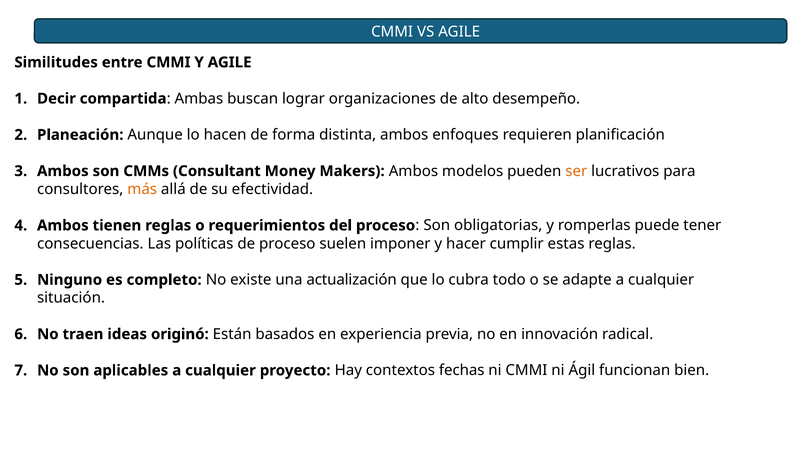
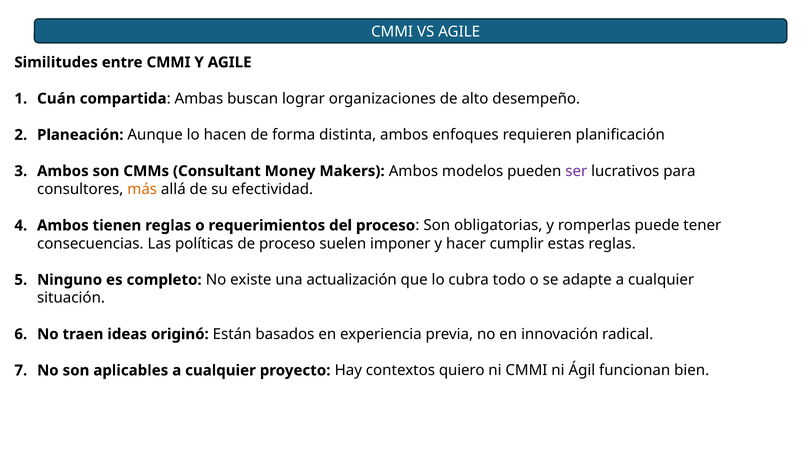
Decir: Decir -> Cuán
ser colour: orange -> purple
fechas: fechas -> quiero
